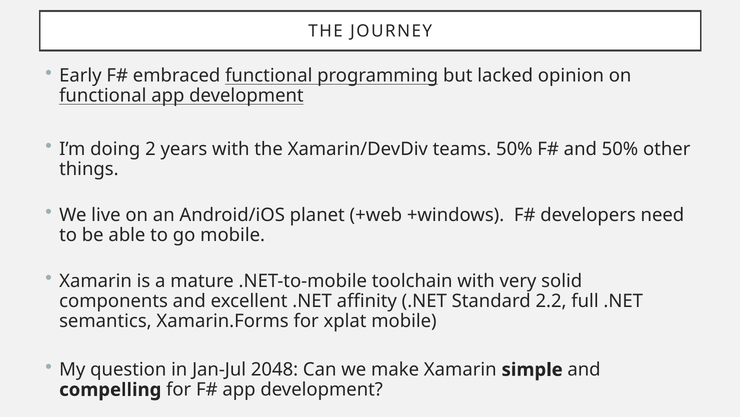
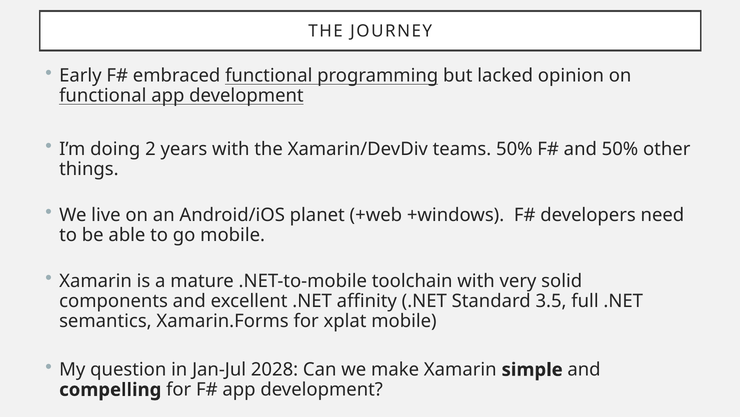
2.2: 2.2 -> 3.5
2048: 2048 -> 2028
